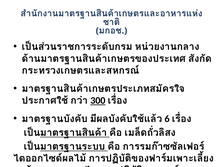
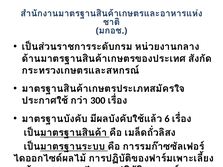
300 underline: present -> none
